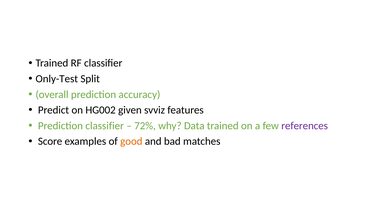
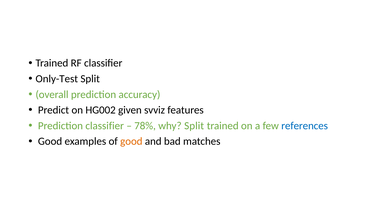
72%: 72% -> 78%
why Data: Data -> Split
references colour: purple -> blue
Score at (50, 142): Score -> Good
